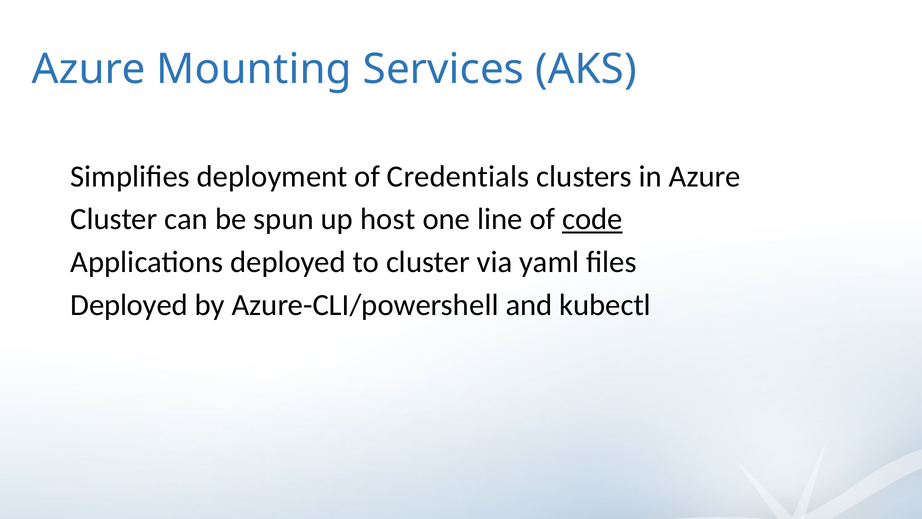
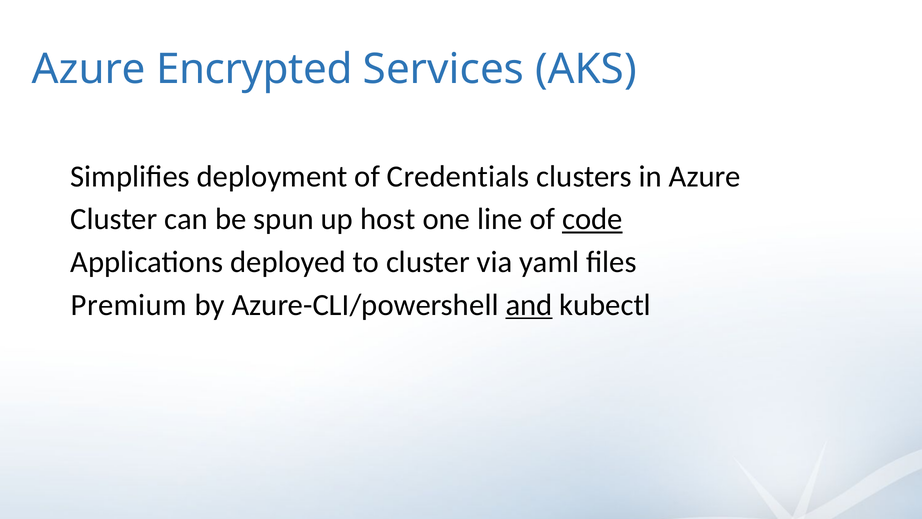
Mounting: Mounting -> Encrypted
Deployed at (129, 305): Deployed -> Premium
and underline: none -> present
